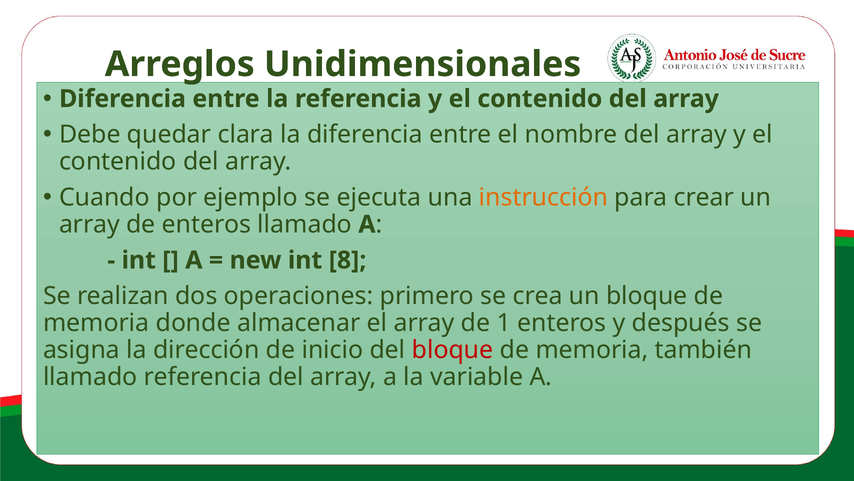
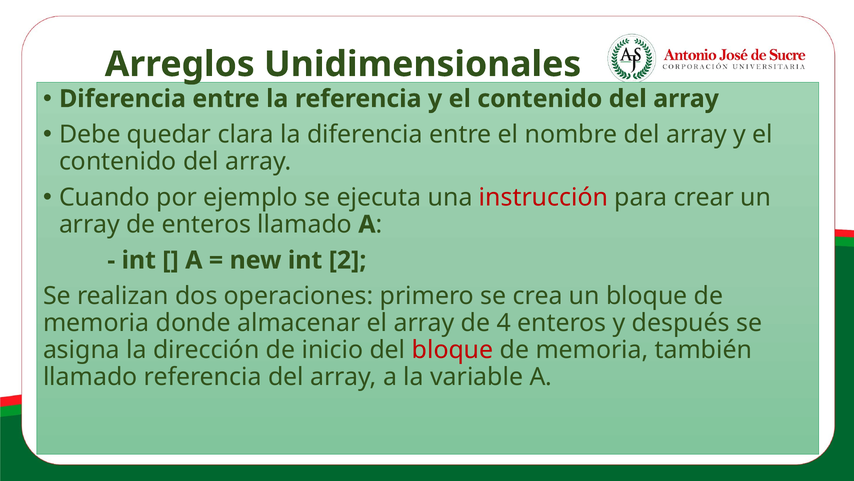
instrucción colour: orange -> red
8: 8 -> 2
1: 1 -> 4
